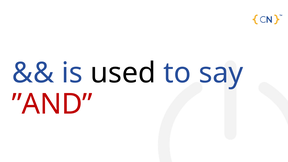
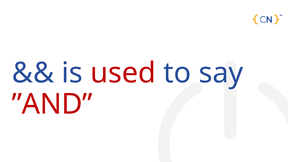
used colour: black -> red
